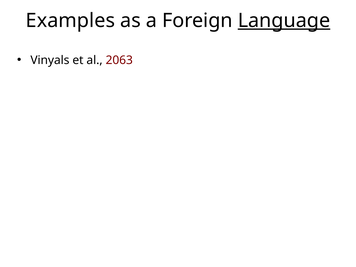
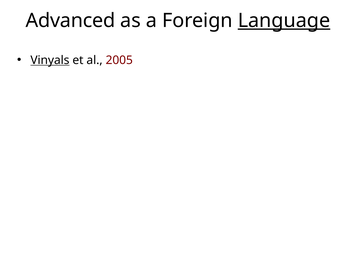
Examples: Examples -> Advanced
Vinyals underline: none -> present
2063: 2063 -> 2005
